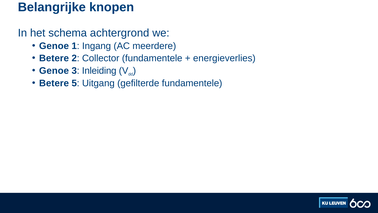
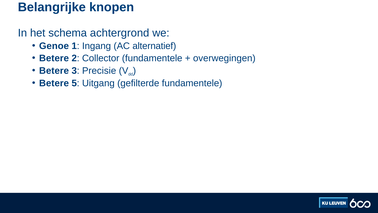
meerdere: meerdere -> alternatief
energieverlies: energieverlies -> overwegingen
Genoe at (54, 71): Genoe -> Betere
Inleiding: Inleiding -> Precisie
